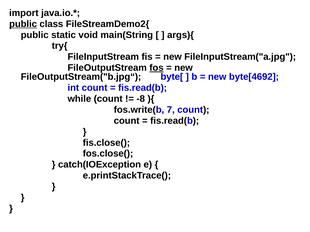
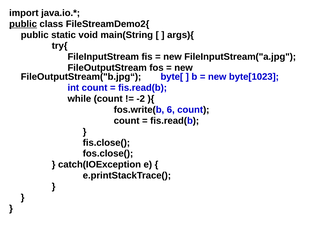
fos underline: present -> none
byte[4692: byte[4692 -> byte[1023
-8: -8 -> -2
7: 7 -> 6
